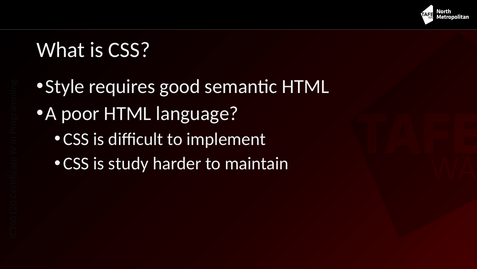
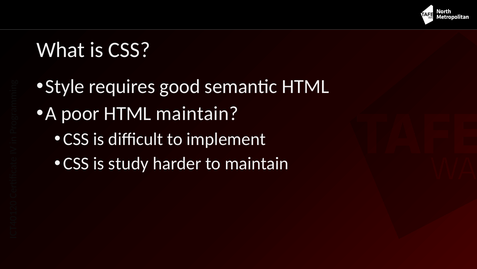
HTML language: language -> maintain
